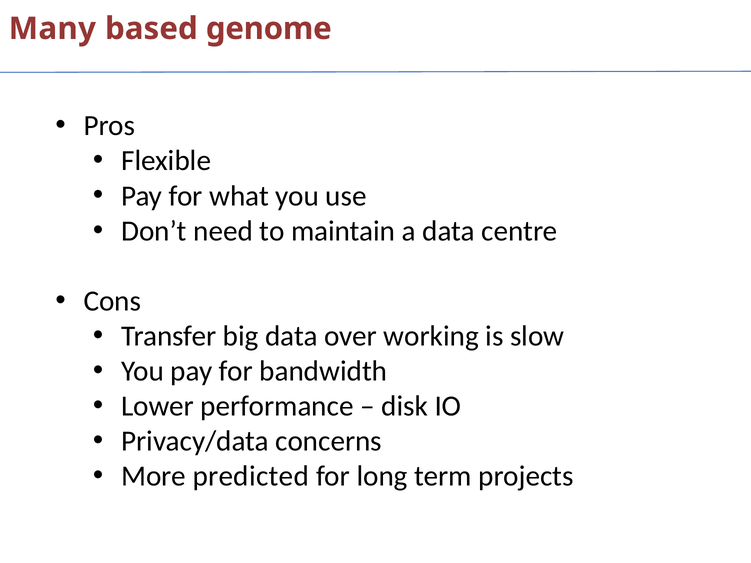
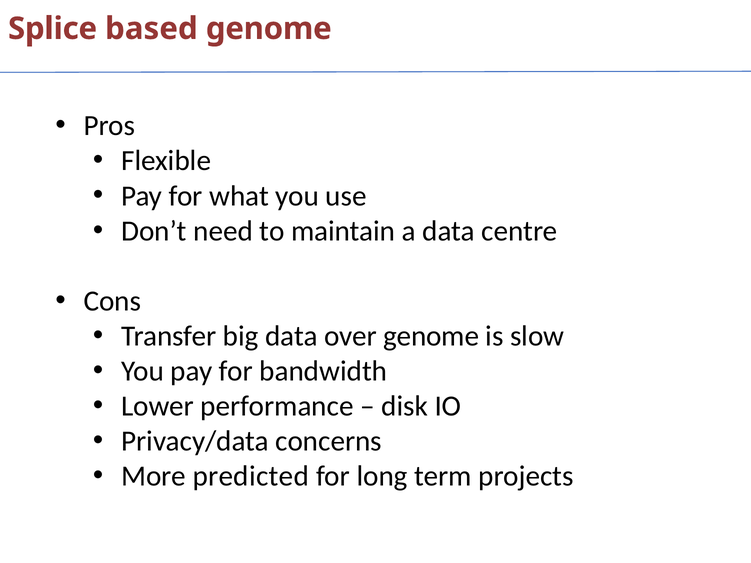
Many: Many -> Splice
over working: working -> genome
